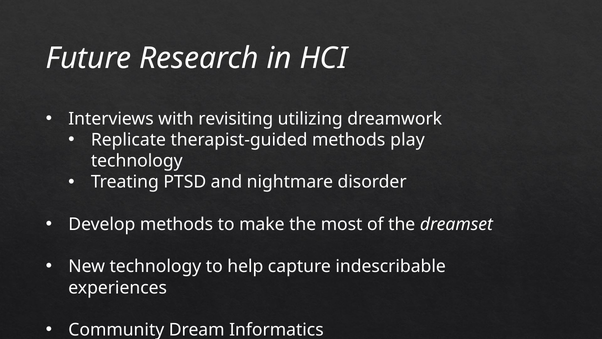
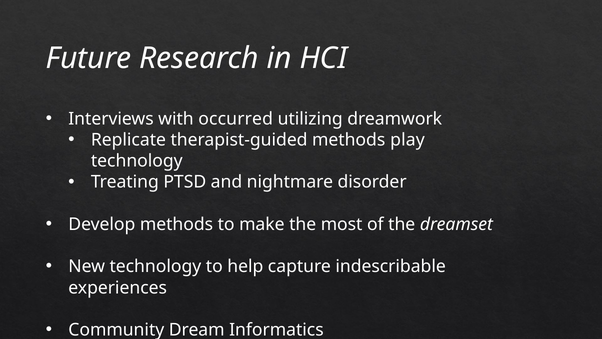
revisiting: revisiting -> occurred
